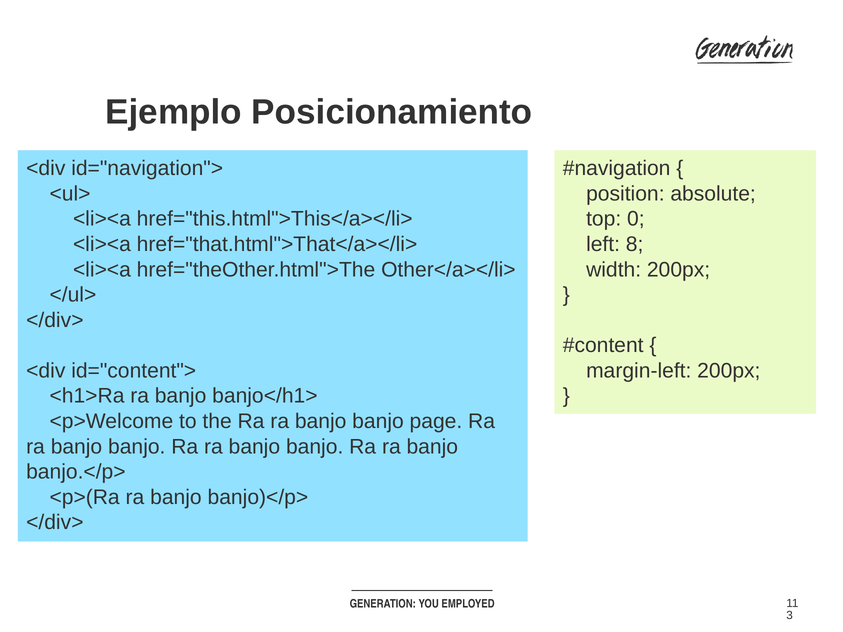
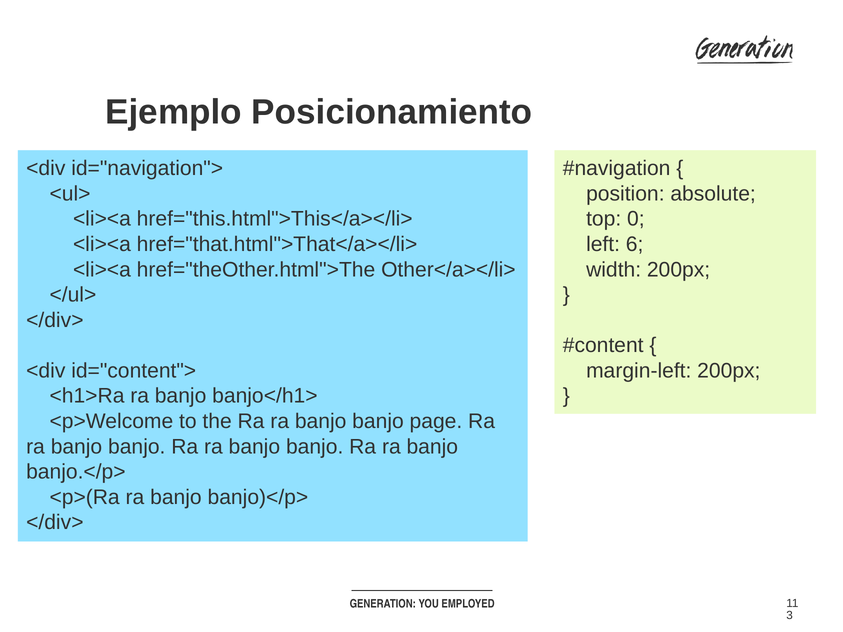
8: 8 -> 6
